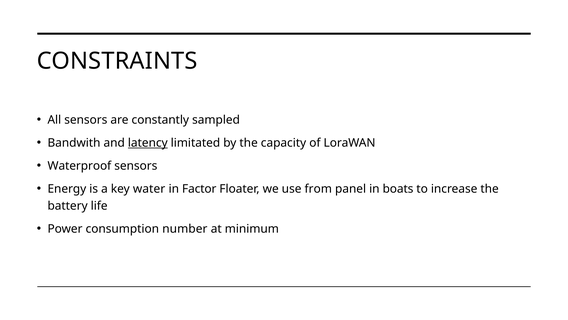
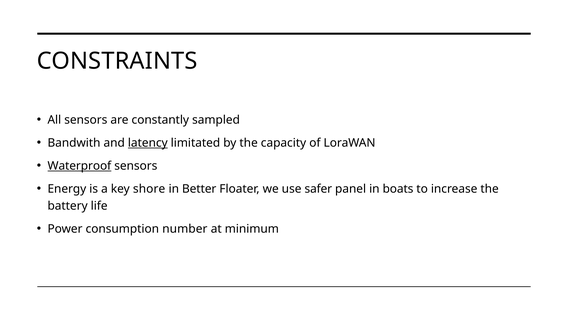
Waterproof underline: none -> present
water: water -> shore
Factor: Factor -> Better
from: from -> safer
